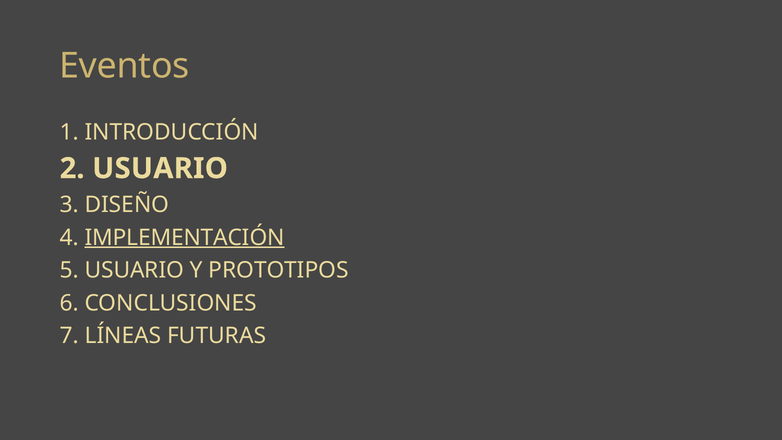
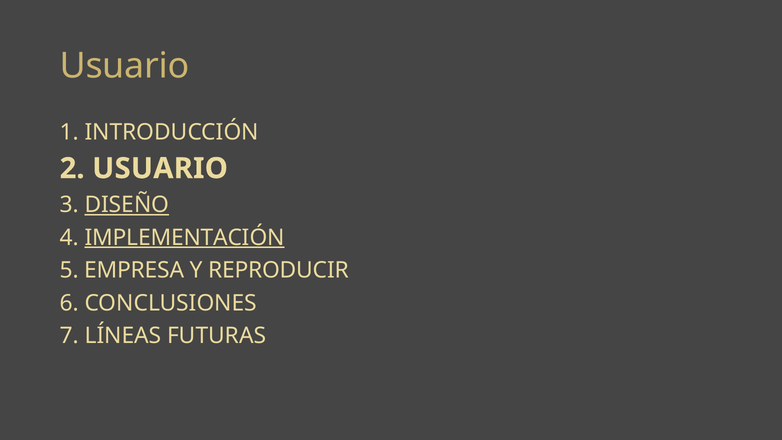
Eventos at (124, 66): Eventos -> Usuario
DISEÑO underline: none -> present
5 USUARIO: USUARIO -> EMPRESA
PROTOTIPOS: PROTOTIPOS -> REPRODUCIR
